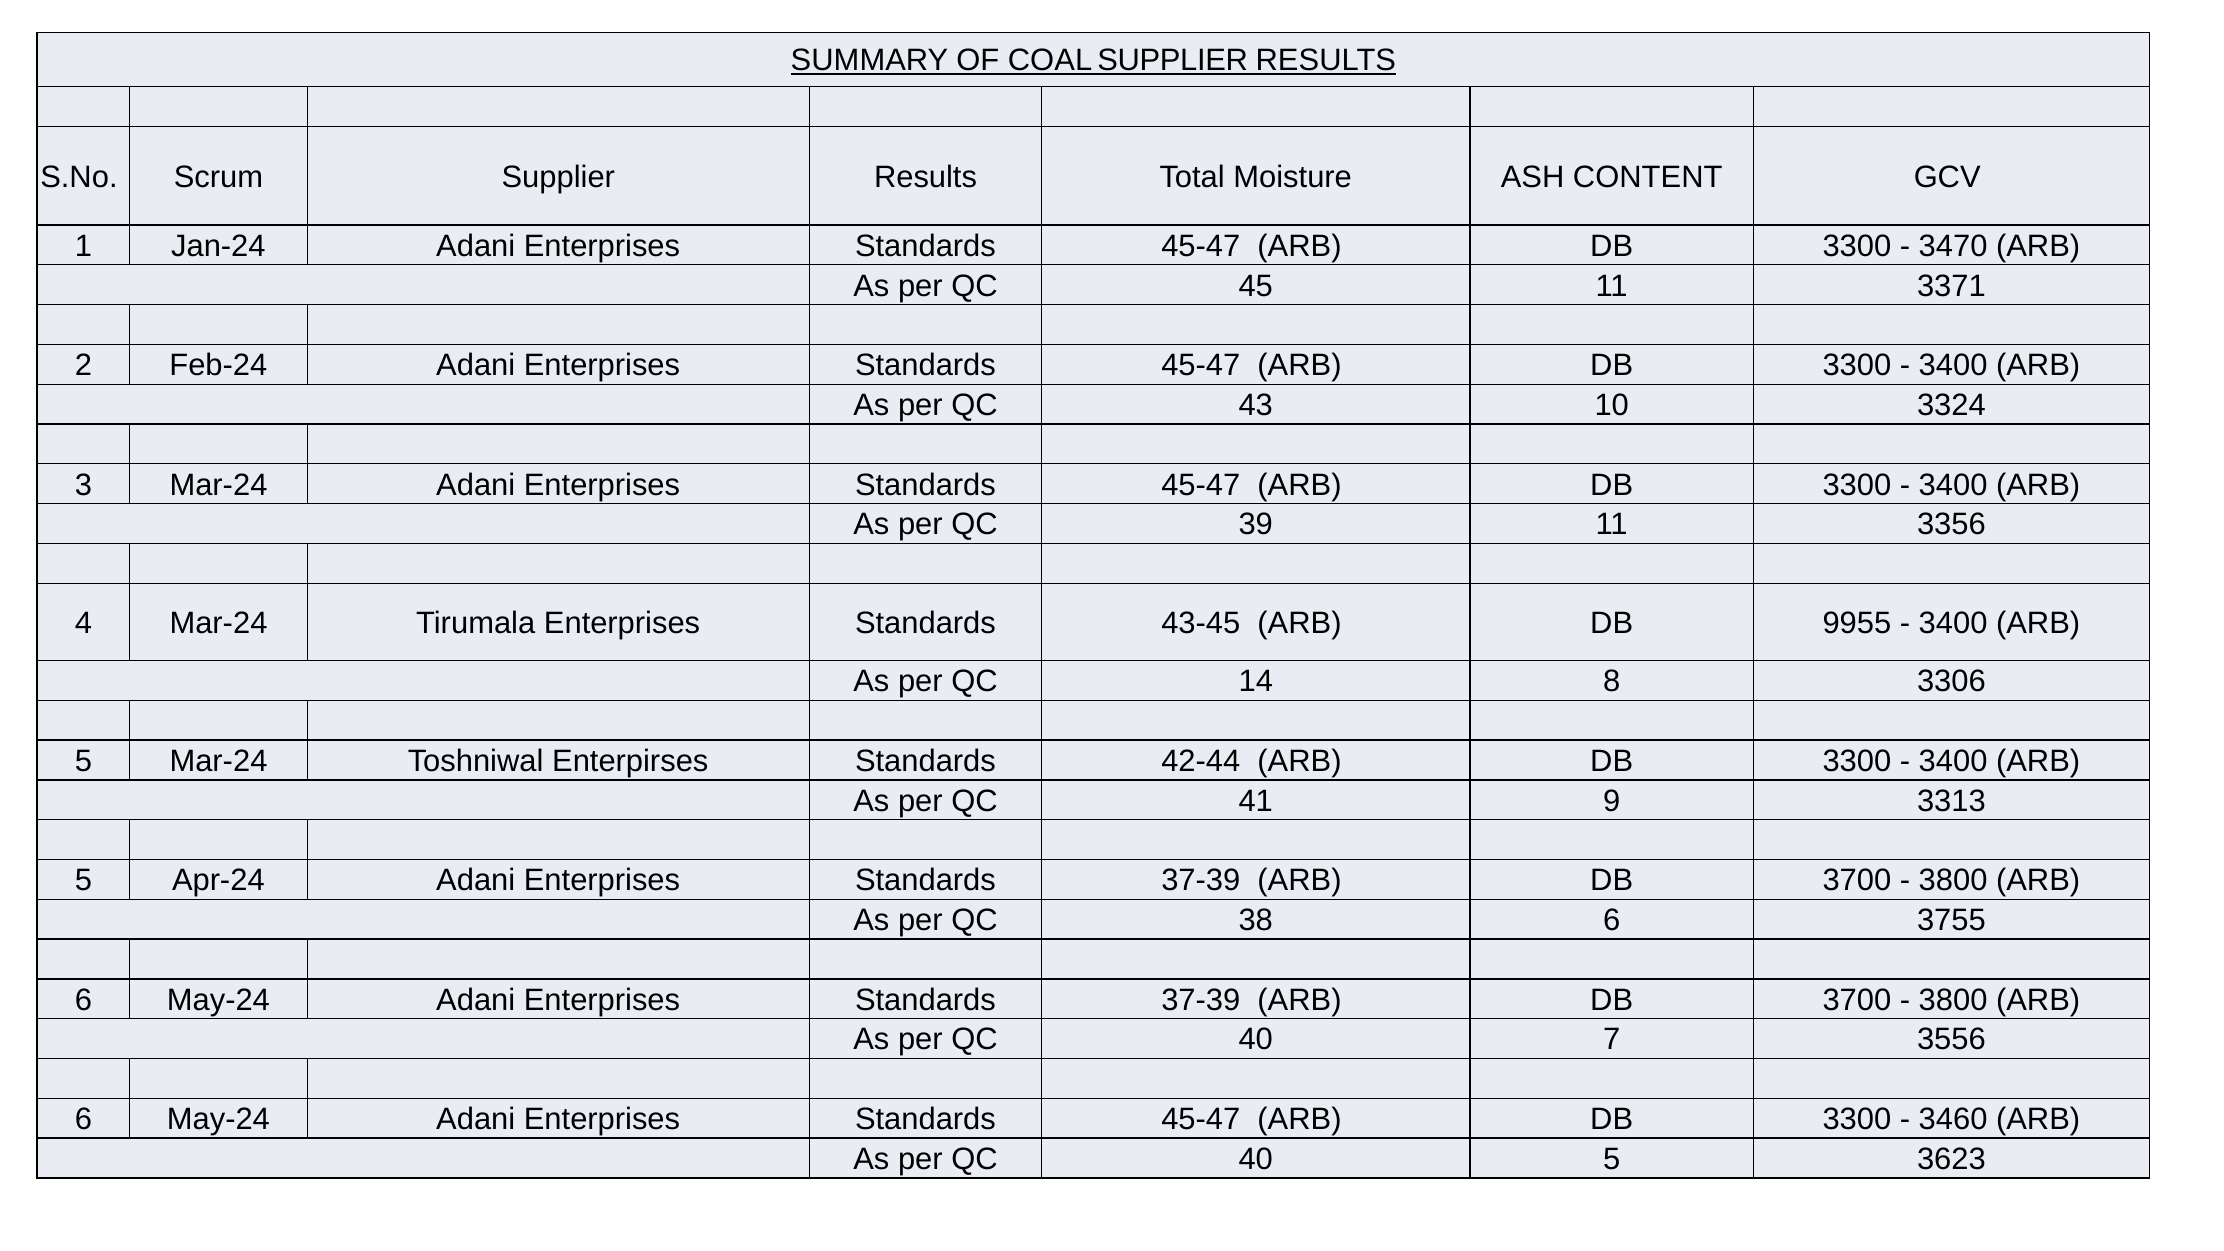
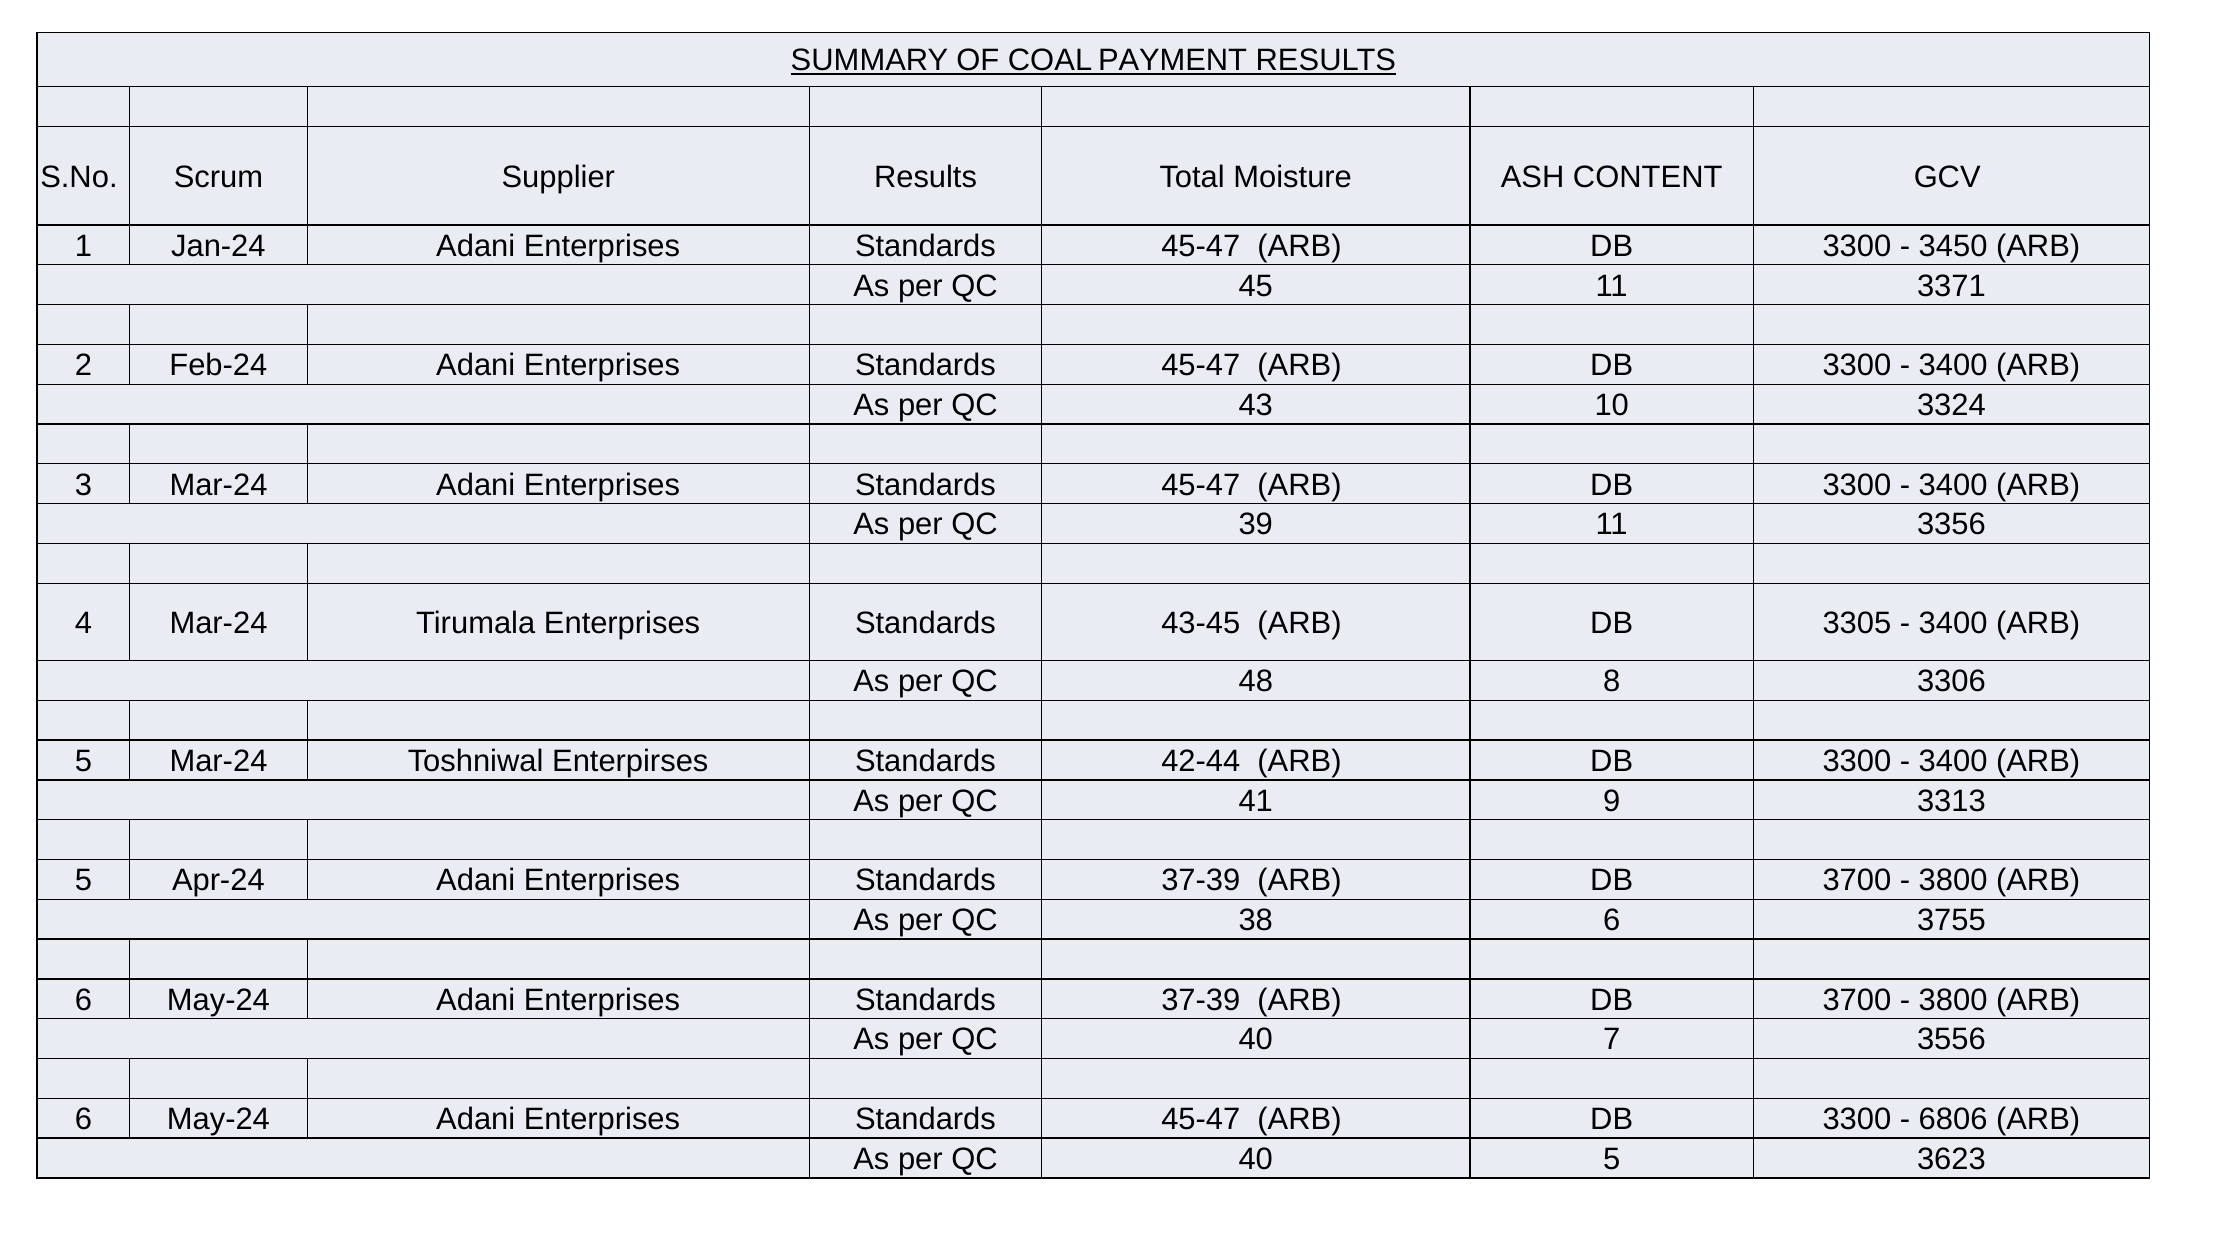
COAL SUPPLIER: SUPPLIER -> PAYMENT
3470: 3470 -> 3450
9955: 9955 -> 3305
14: 14 -> 48
3460: 3460 -> 6806
